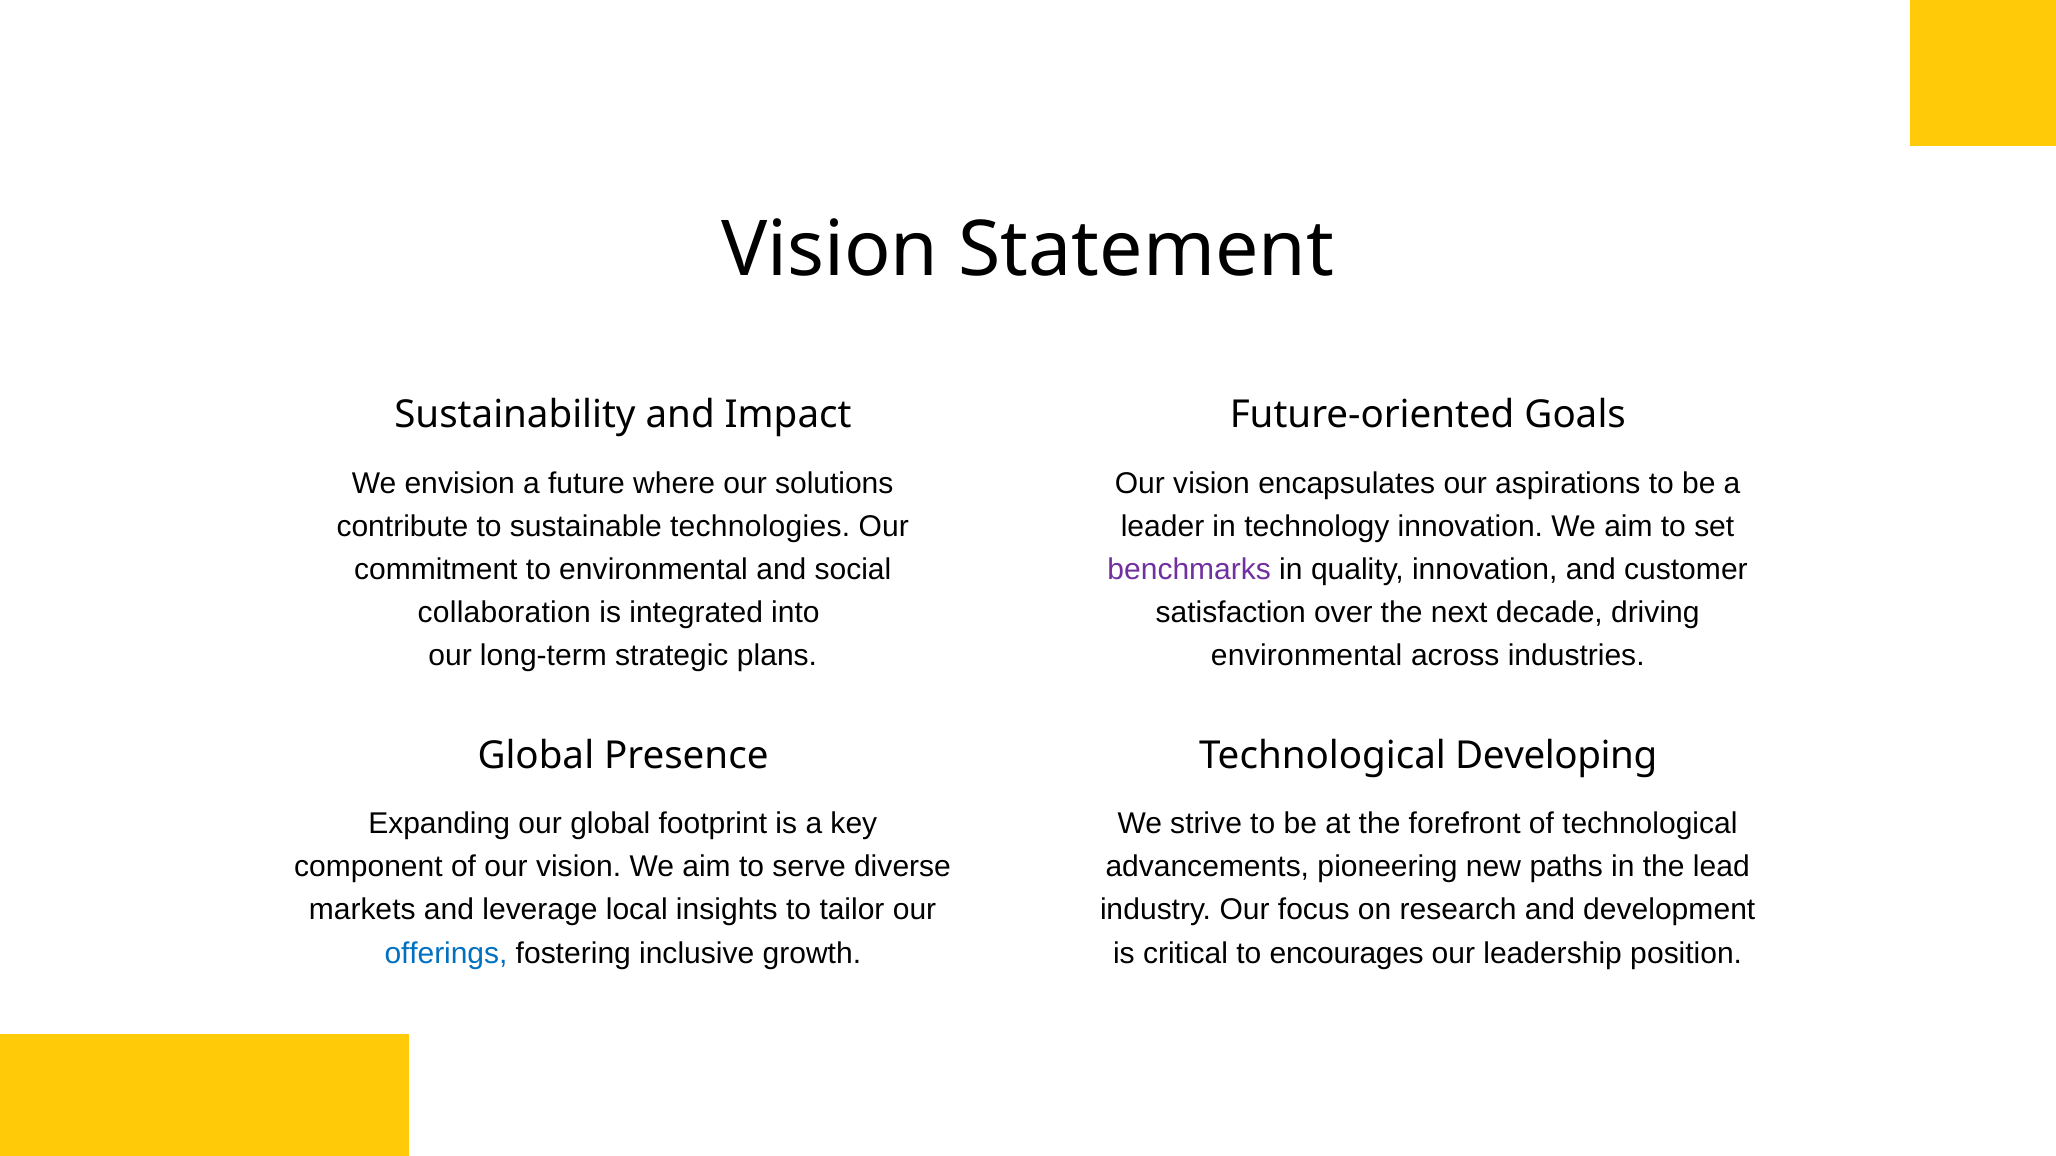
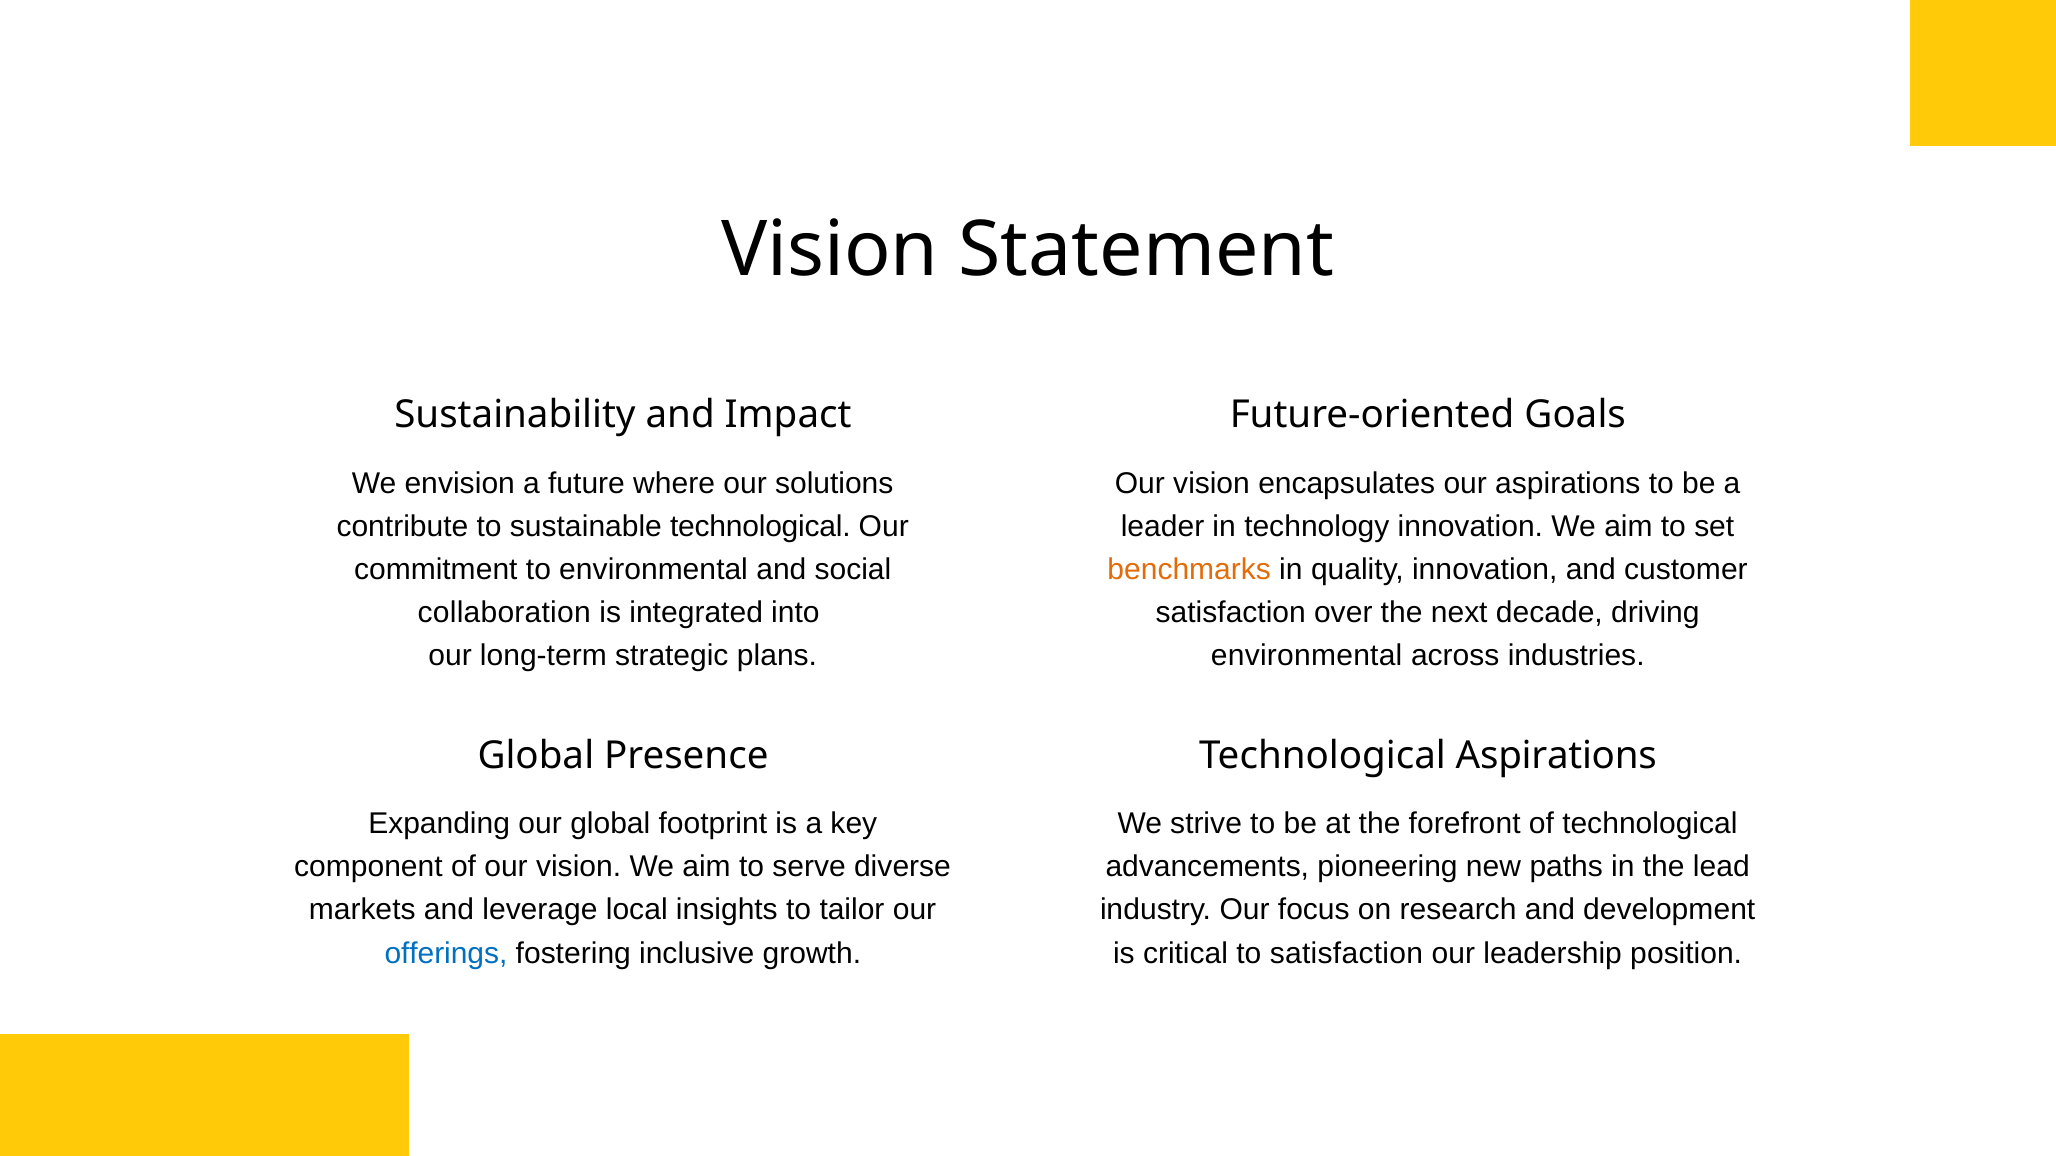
sustainable technologies: technologies -> technological
benchmarks colour: purple -> orange
Technological Developing: Developing -> Aspirations
to encourages: encourages -> satisfaction
